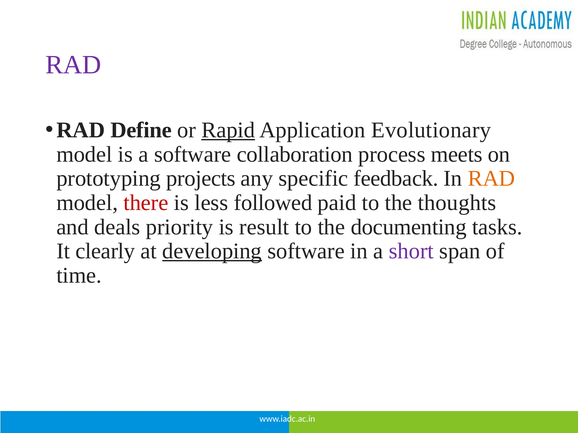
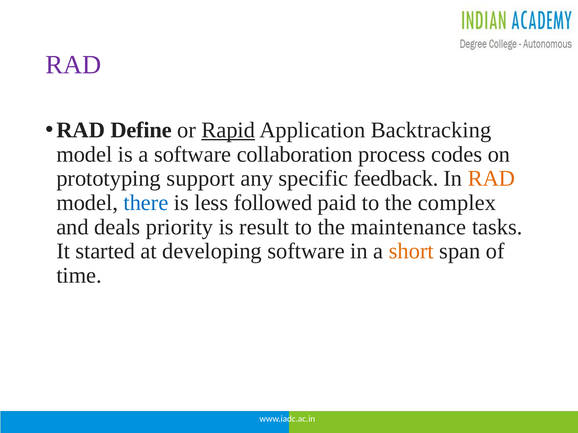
Evolutionary: Evolutionary -> Backtracking
meets: meets -> codes
projects: projects -> support
there colour: red -> blue
thoughts: thoughts -> complex
documenting: documenting -> maintenance
clearly: clearly -> started
developing underline: present -> none
short colour: purple -> orange
